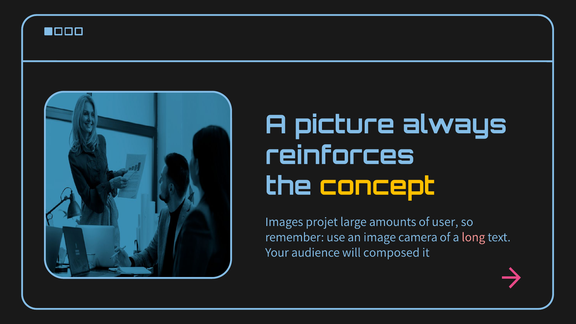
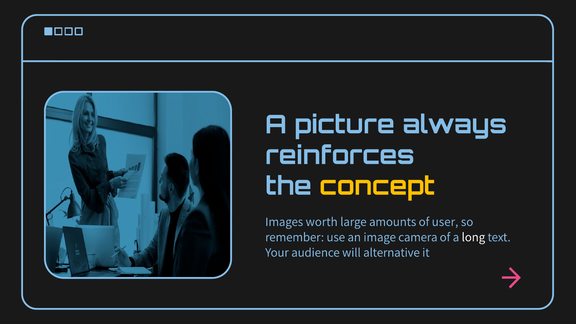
projet: projet -> worth
long colour: pink -> white
composed: composed -> alternative
